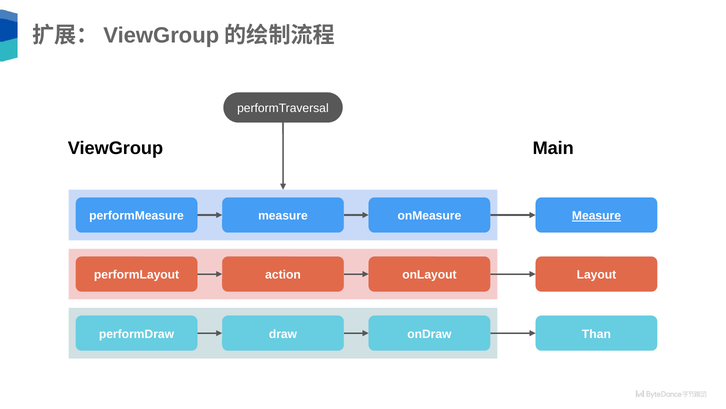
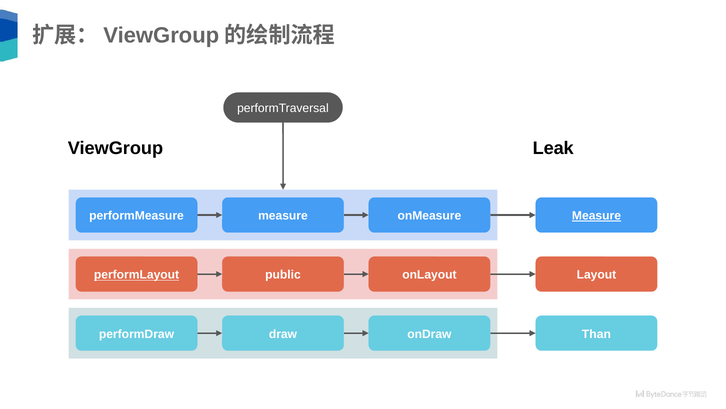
Main: Main -> Leak
performLayout underline: none -> present
action: action -> public
